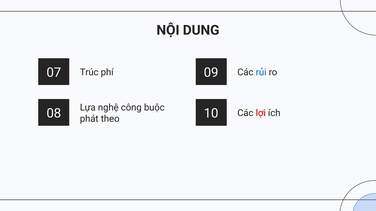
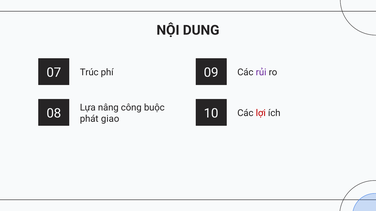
rủi colour: blue -> purple
nghệ: nghệ -> nâng
theo: theo -> giao
